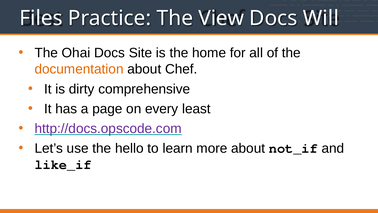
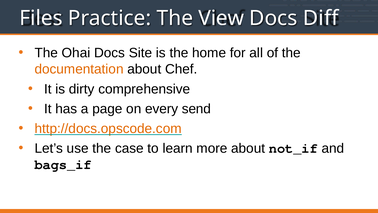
Will: Will -> Diff
least: least -> send
http://docs.opscode.com colour: purple -> orange
hello: hello -> case
like_if: like_if -> bags_if
